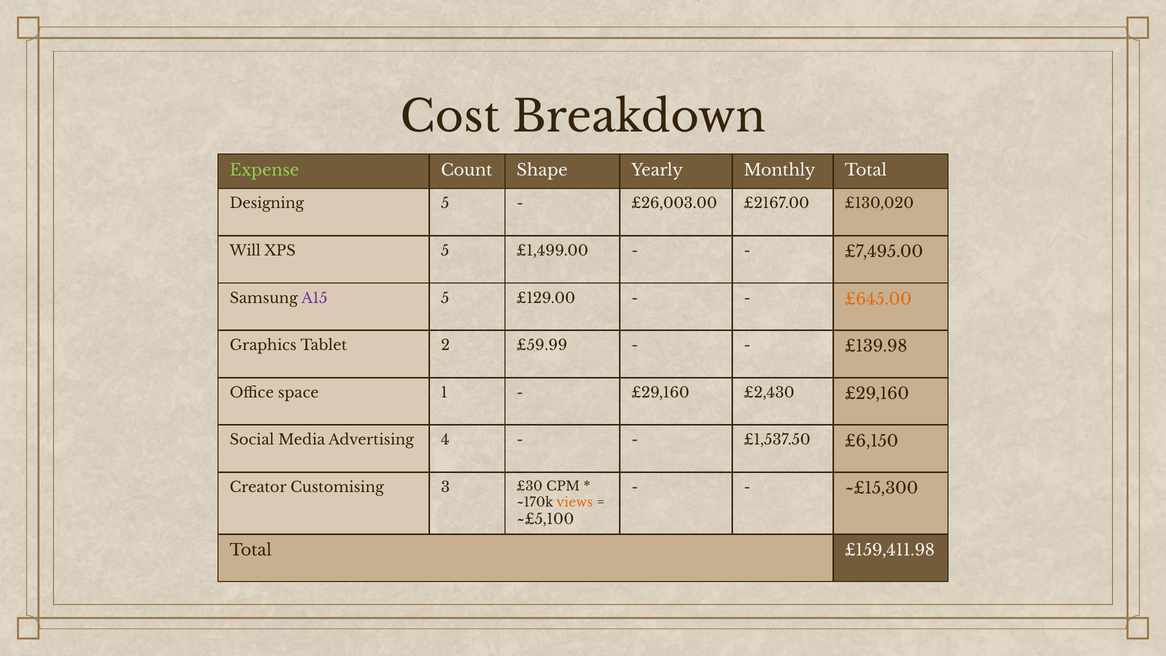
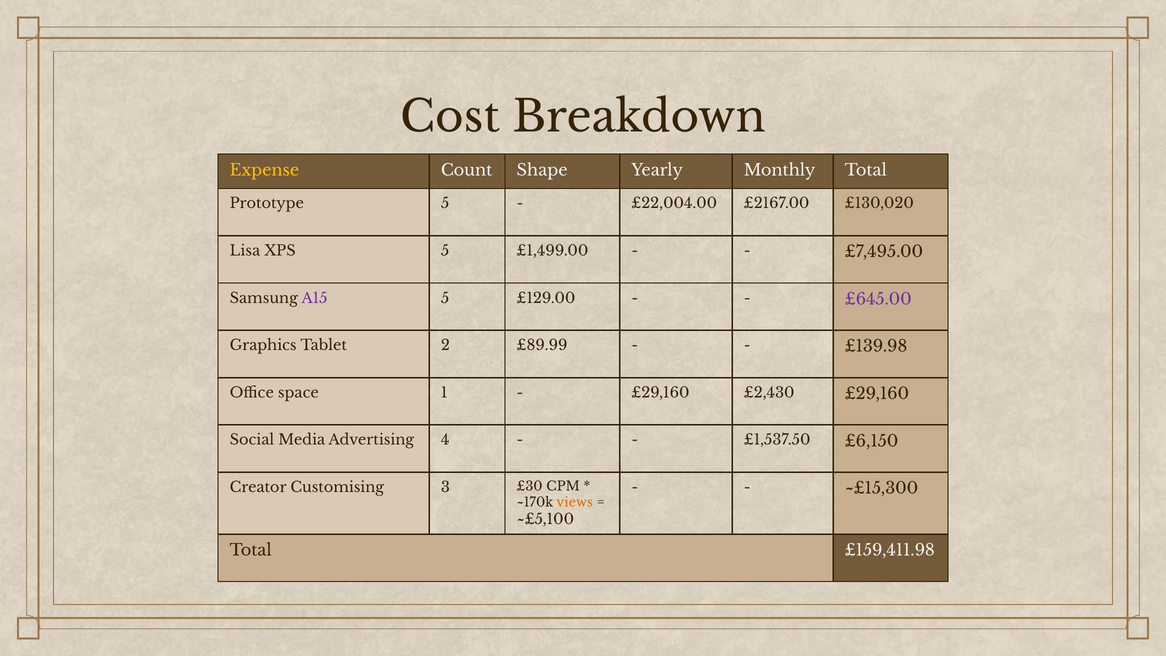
Expense colour: light green -> yellow
Designing: Designing -> Prototype
£26,003.00: £26,003.00 -> £22,004.00
Will: Will -> Lisa
£645.00 colour: orange -> purple
£59.99: £59.99 -> £89.99
